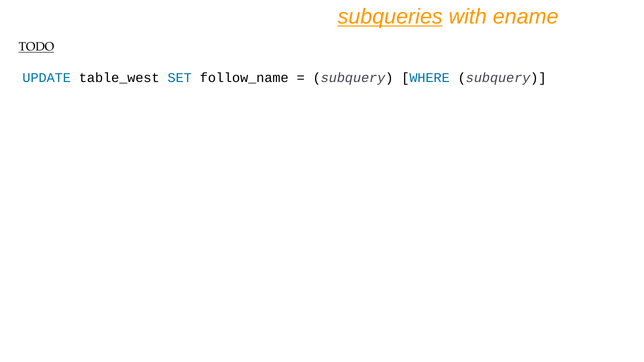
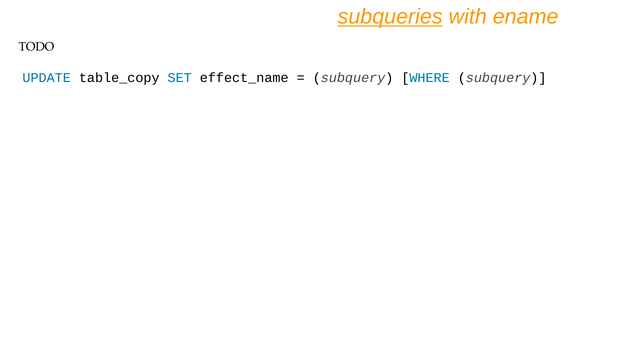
TODO underline: present -> none
table_west: table_west -> table_copy
follow_name: follow_name -> effect_name
